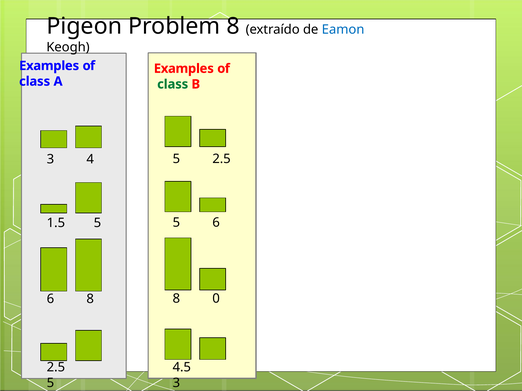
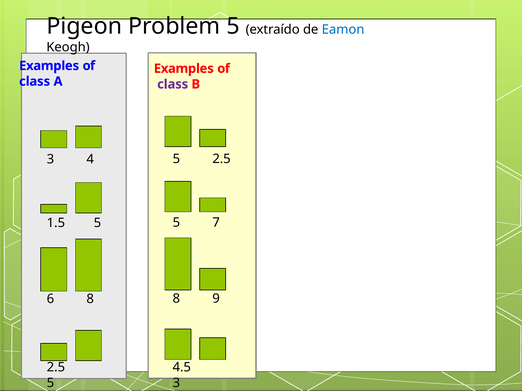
Problem 8: 8 -> 5
class at (173, 84) colour: green -> purple
6 at (216, 223): 6 -> 7
0: 0 -> 9
